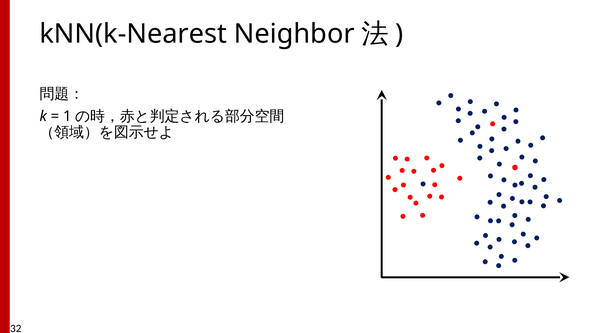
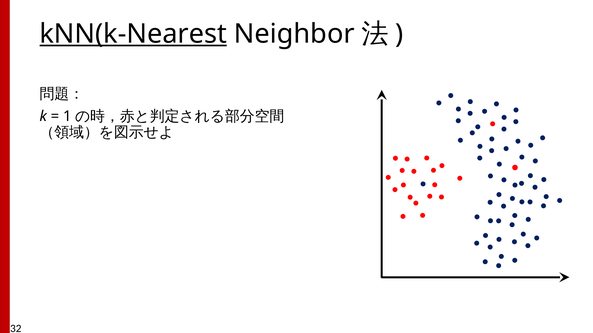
kNN(k-Nearest underline: none -> present
